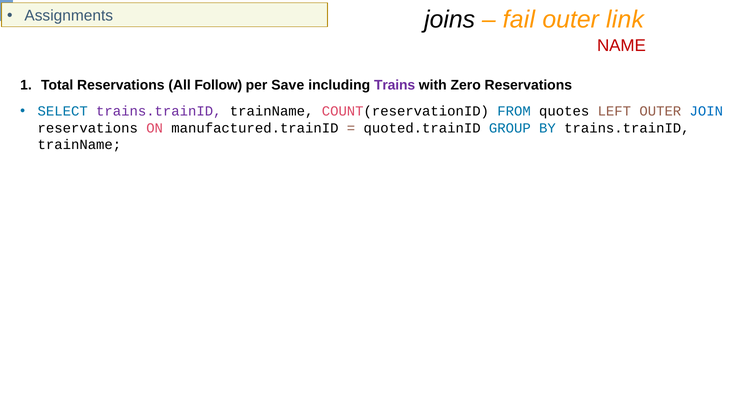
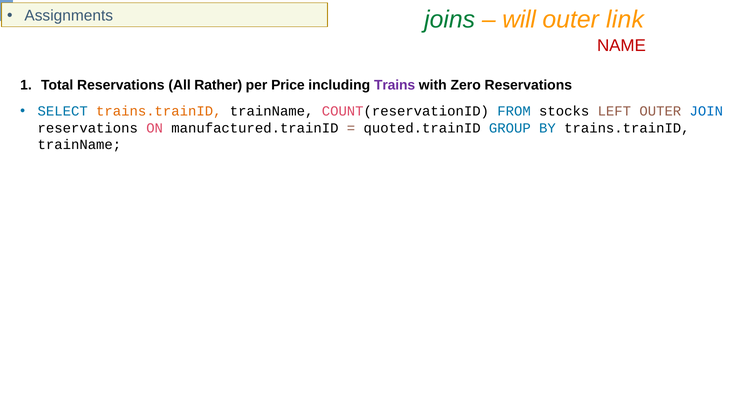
joins colour: black -> green
fail: fail -> will
Follow: Follow -> Rather
Save: Save -> Price
trains.trainID at (159, 111) colour: purple -> orange
quotes: quotes -> stocks
